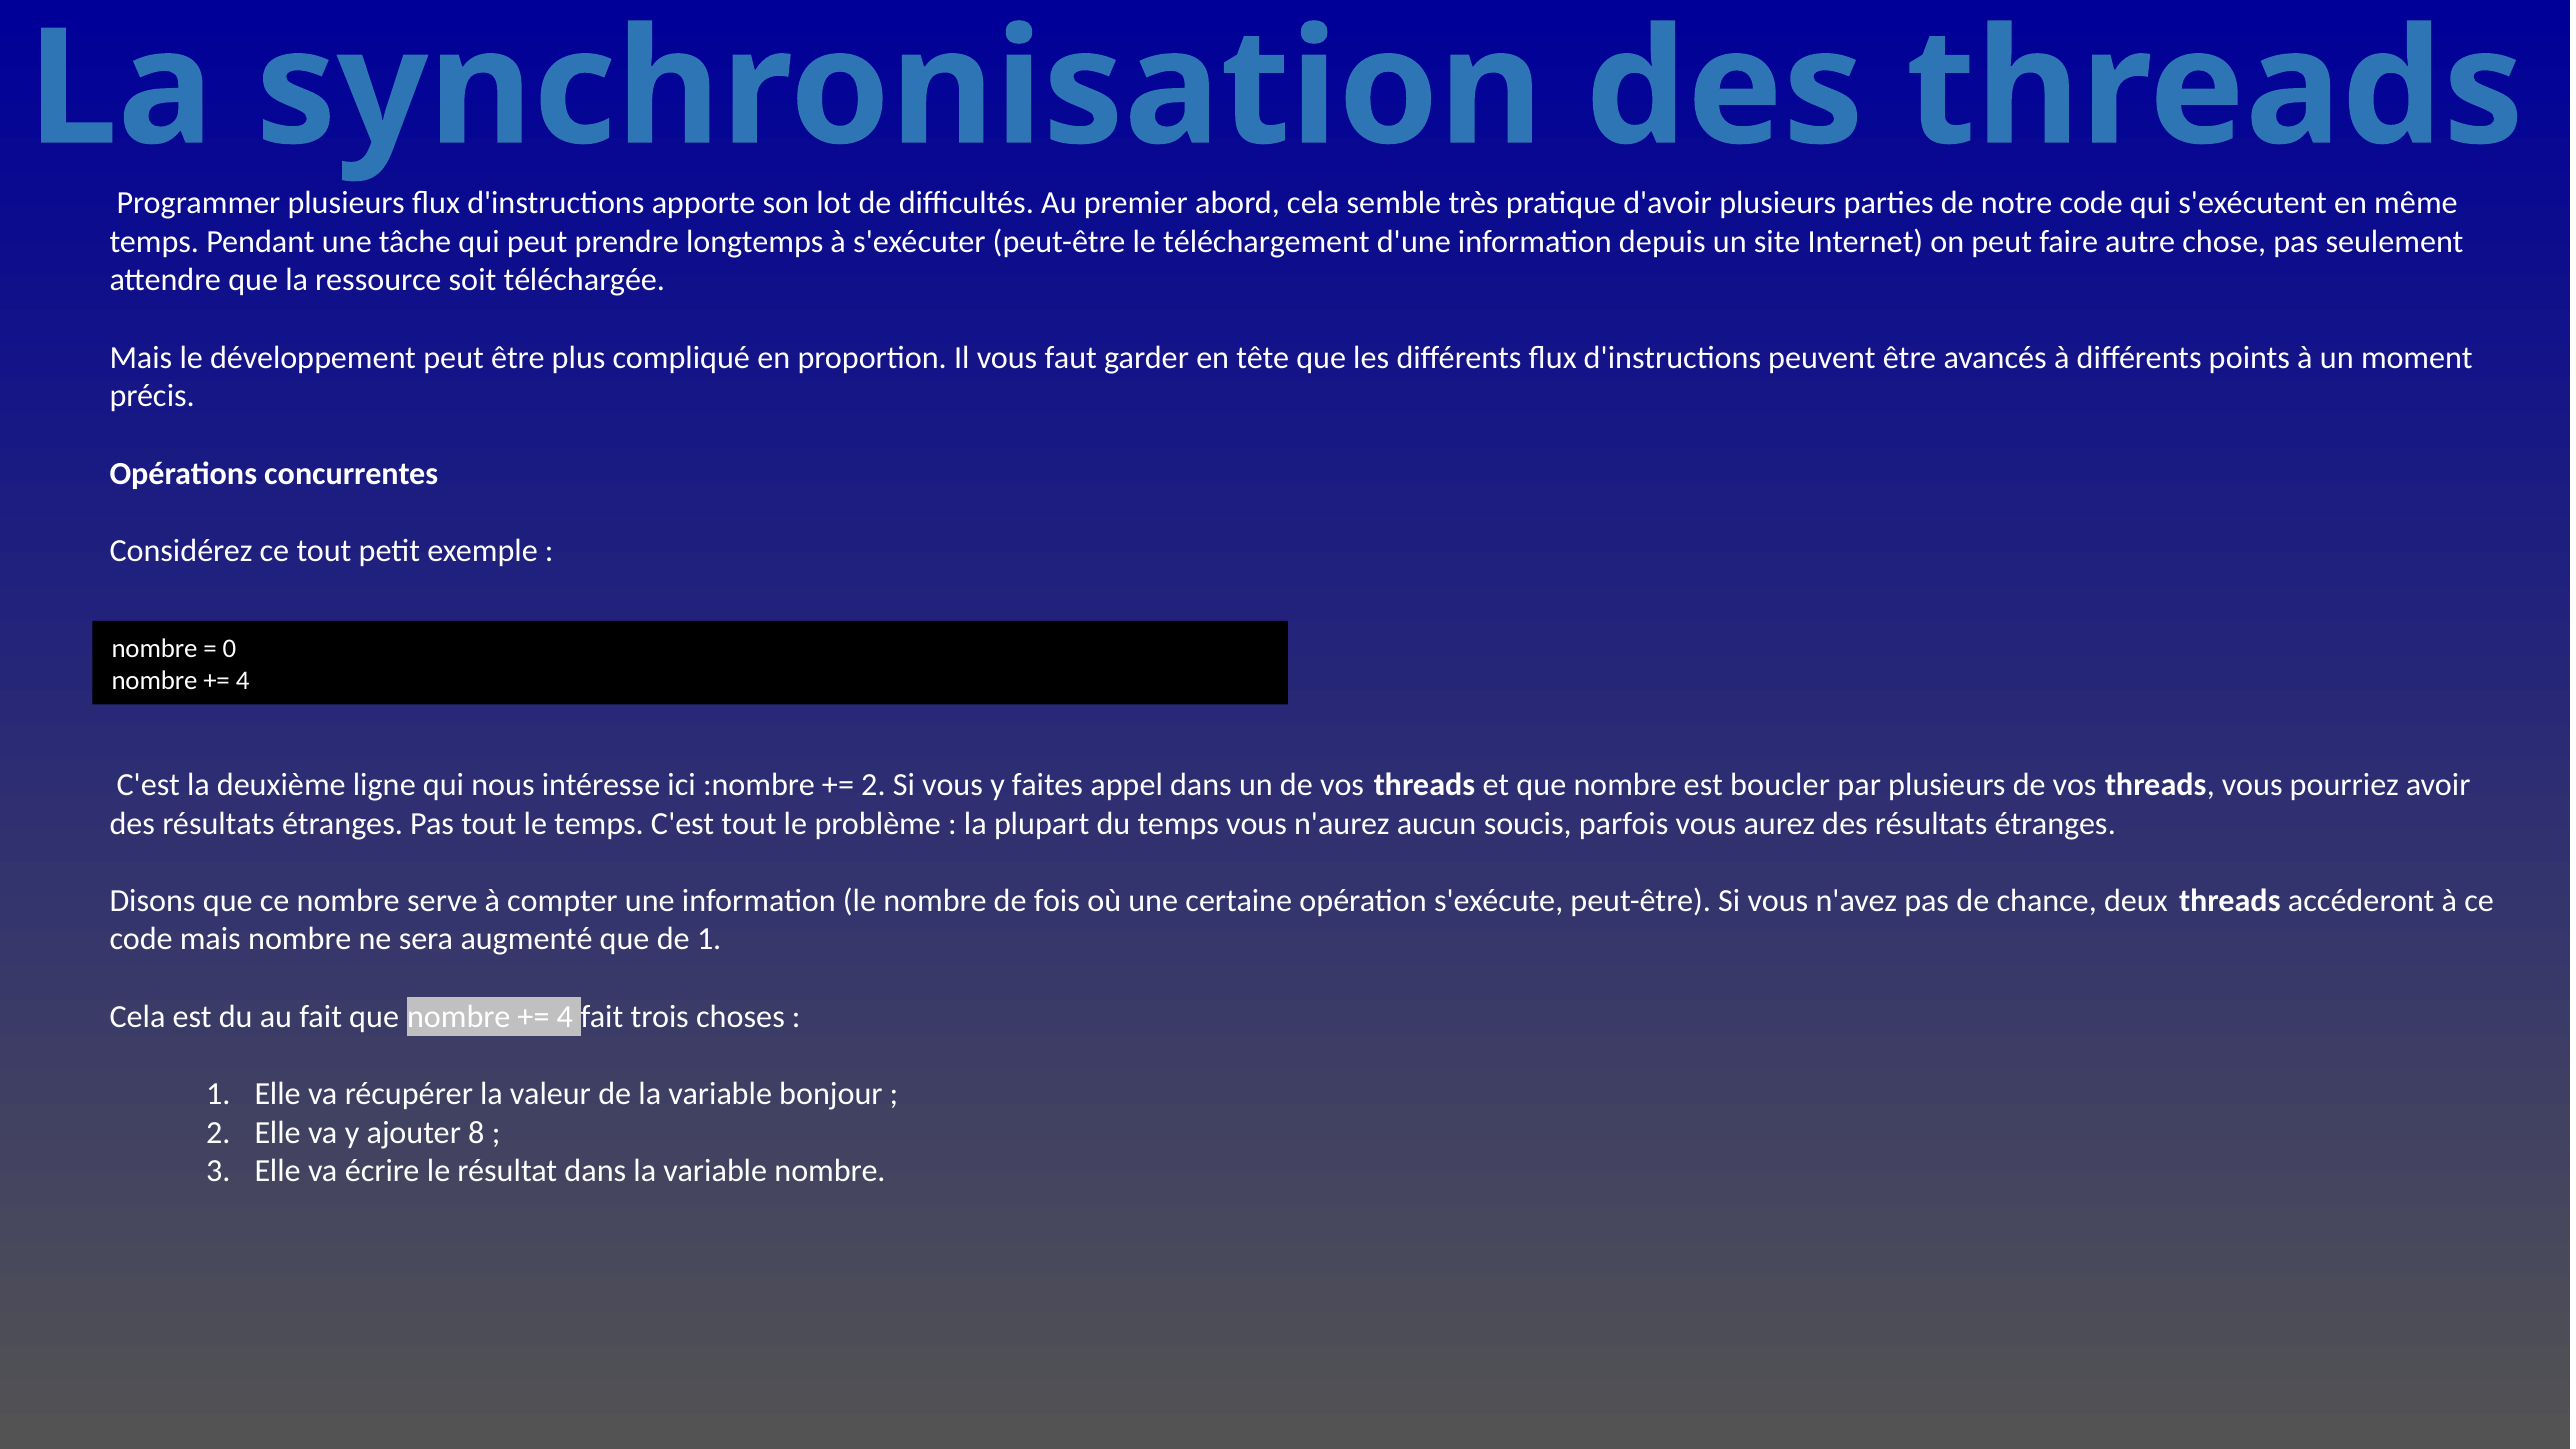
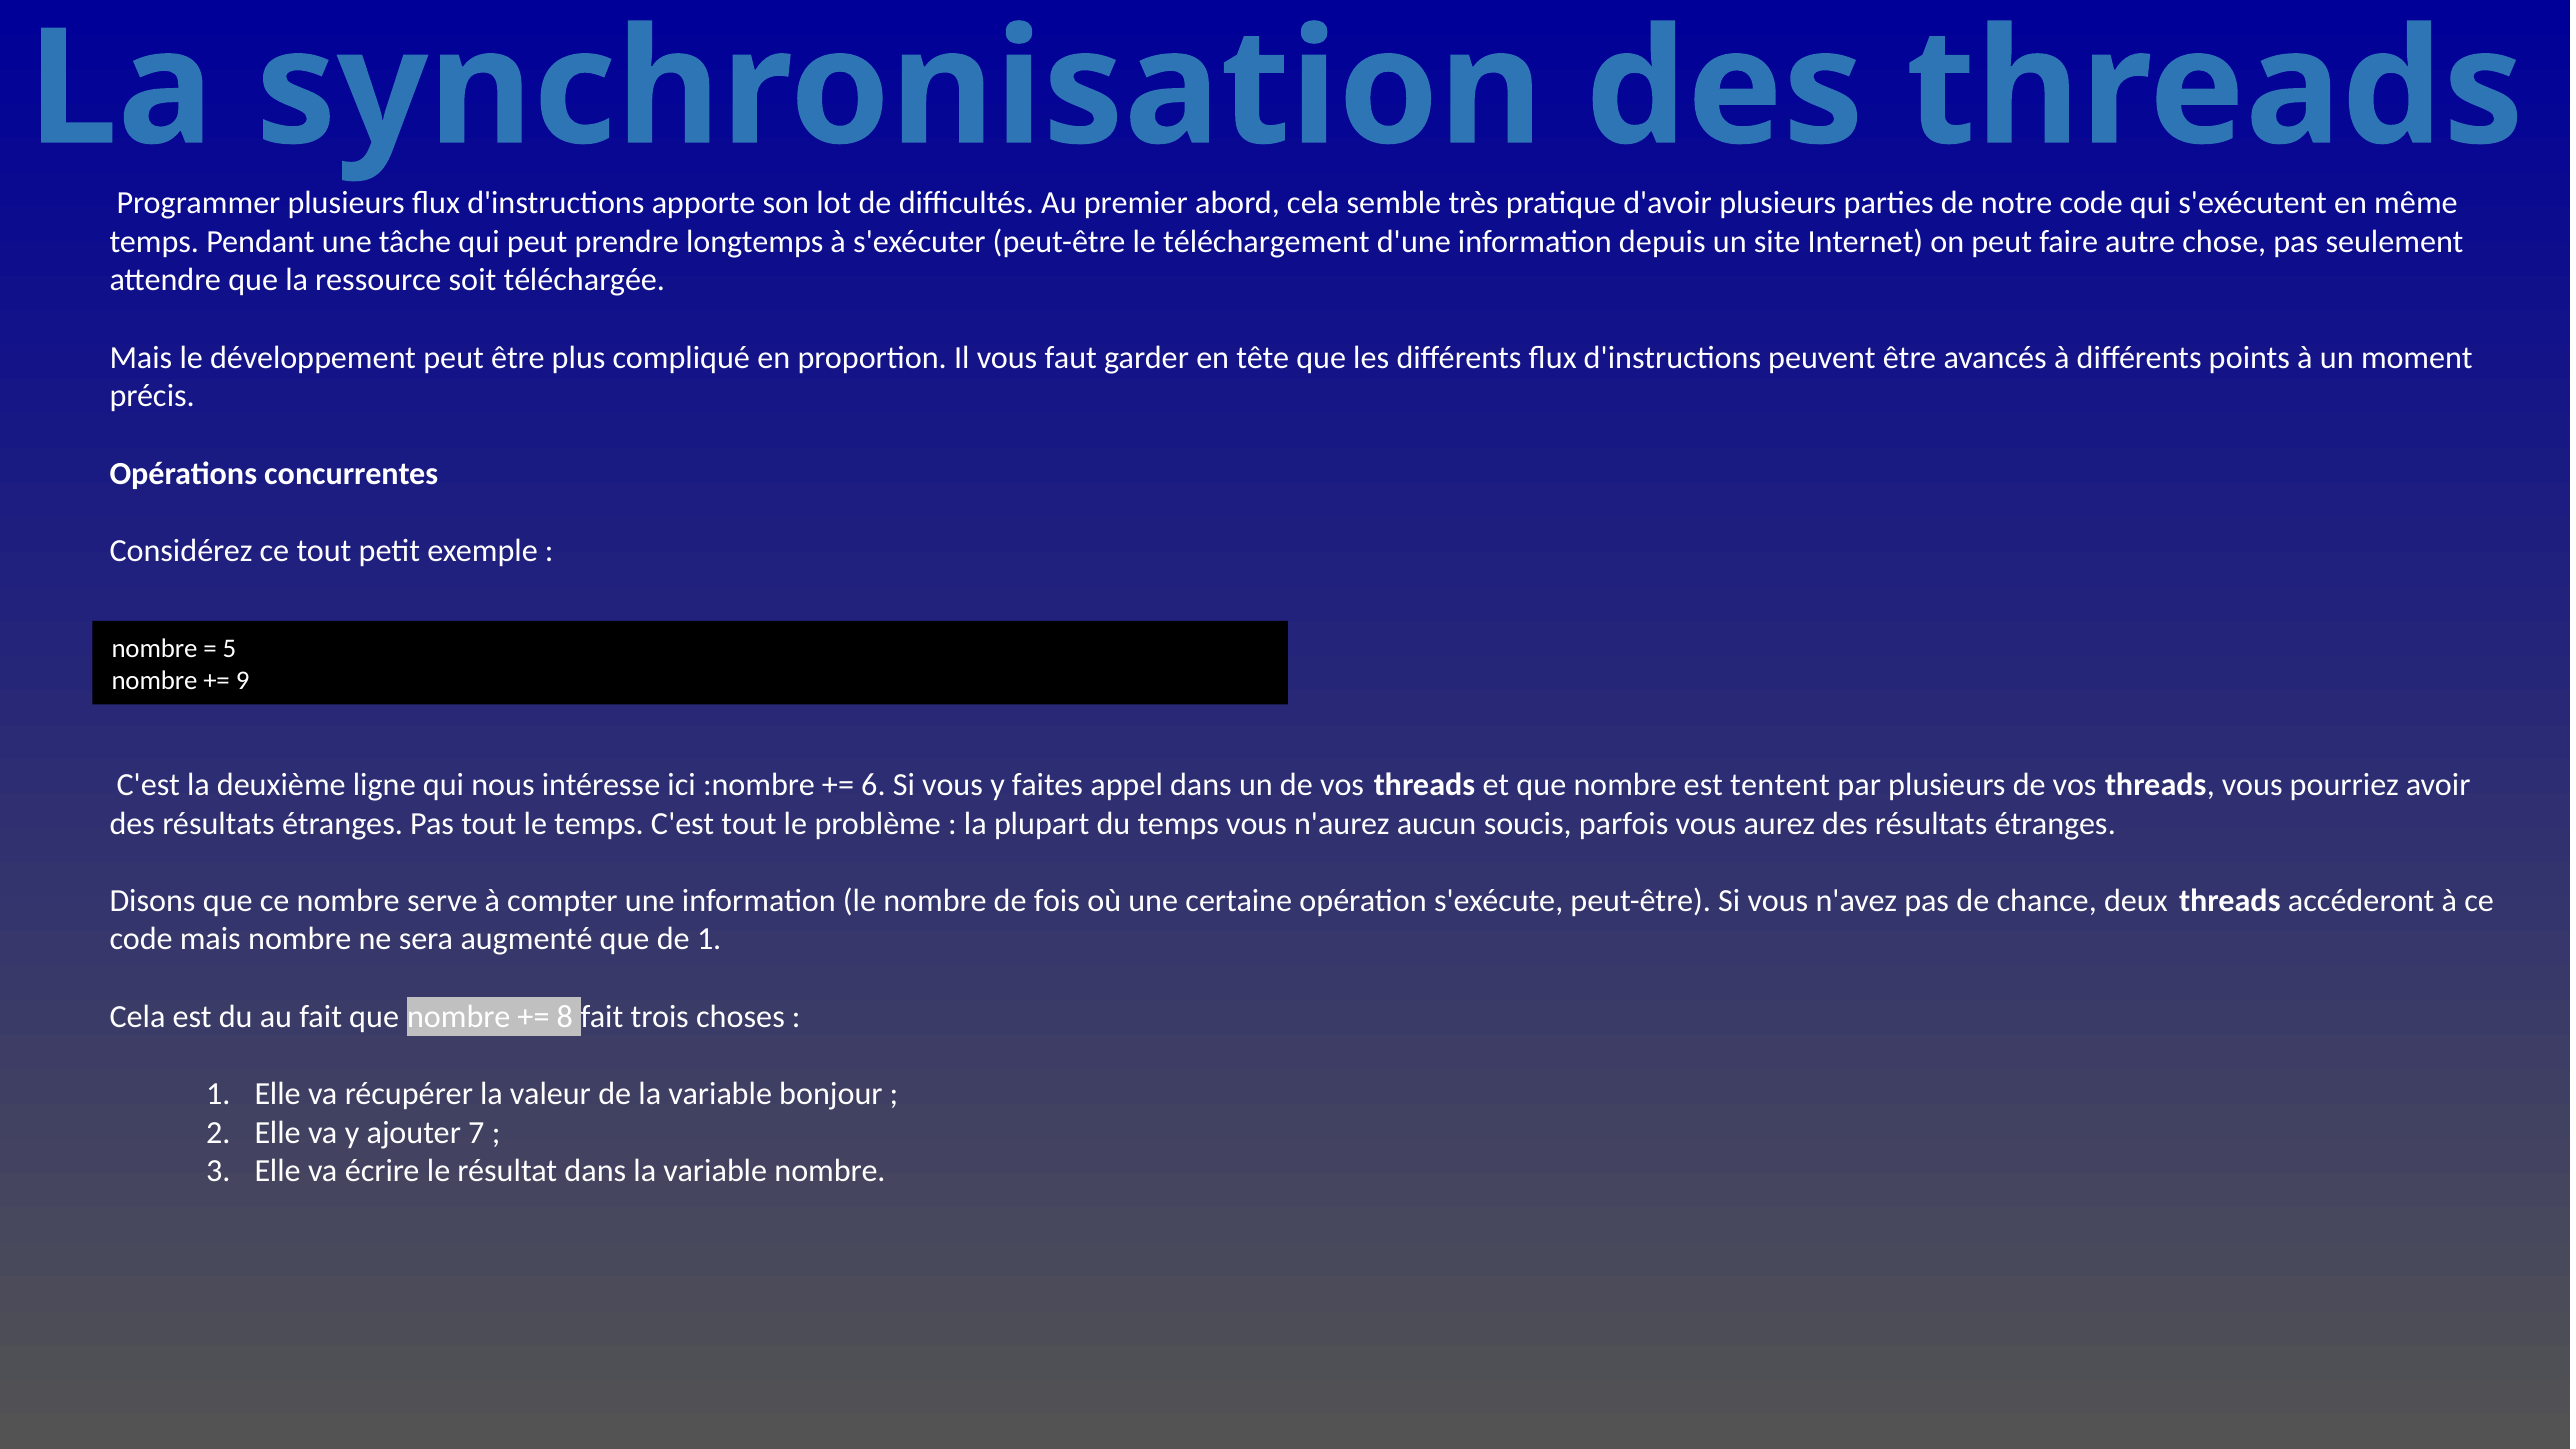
0: 0 -> 5
4 at (243, 681): 4 -> 9
2 at (873, 785): 2 -> 6
boucler: boucler -> tentent
4 at (565, 1017): 4 -> 8
8: 8 -> 7
